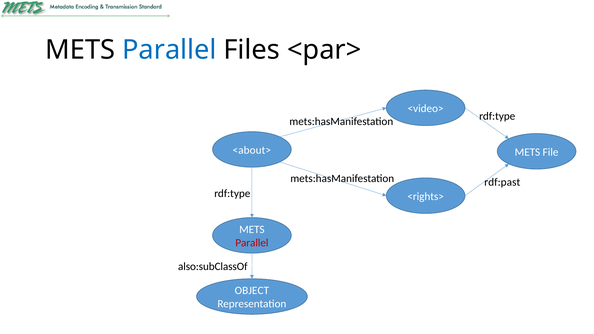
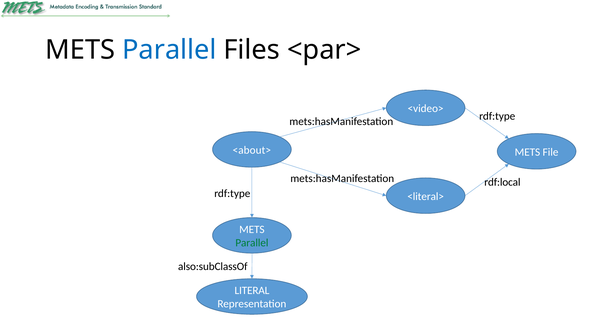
rdf:past: rdf:past -> rdf:local
<rights>: <rights> -> <literal>
Parallel at (252, 243) colour: red -> green
OBJECT: OBJECT -> LITERAL
